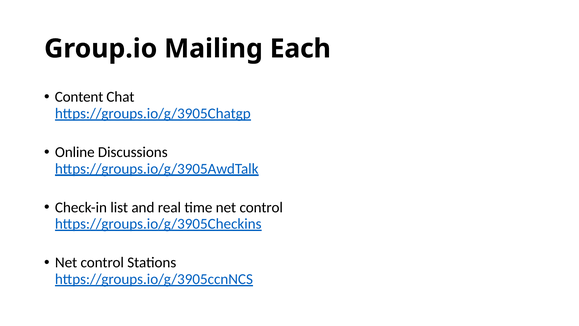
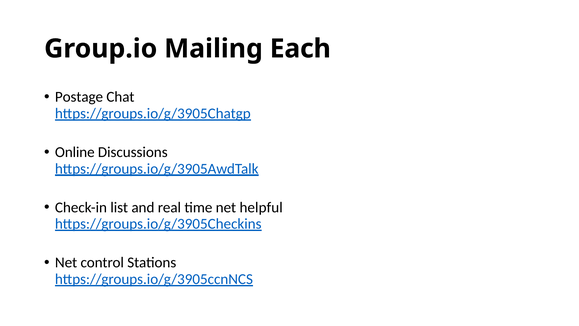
Content: Content -> Postage
time net control: control -> helpful
